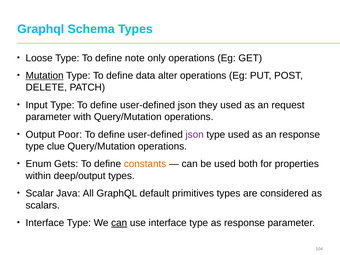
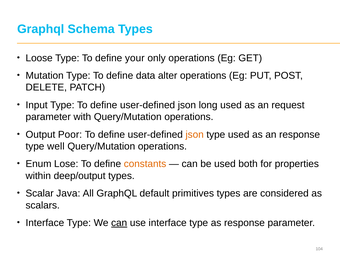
note: note -> your
Mutation underline: present -> none
they: they -> long
json at (195, 134) colour: purple -> orange
clue: clue -> well
Gets: Gets -> Lose
